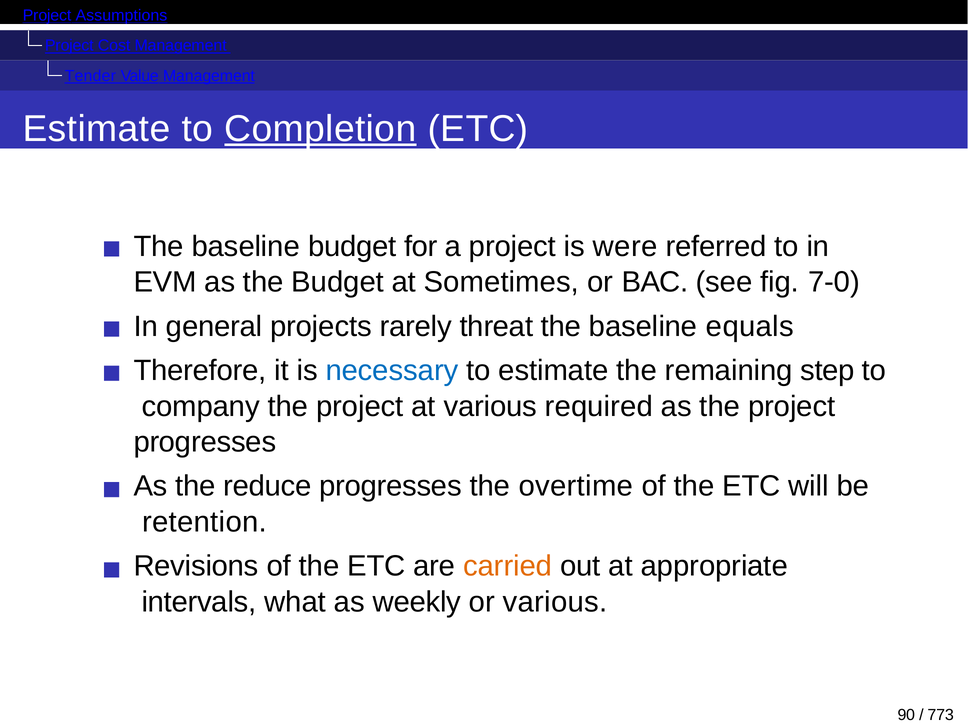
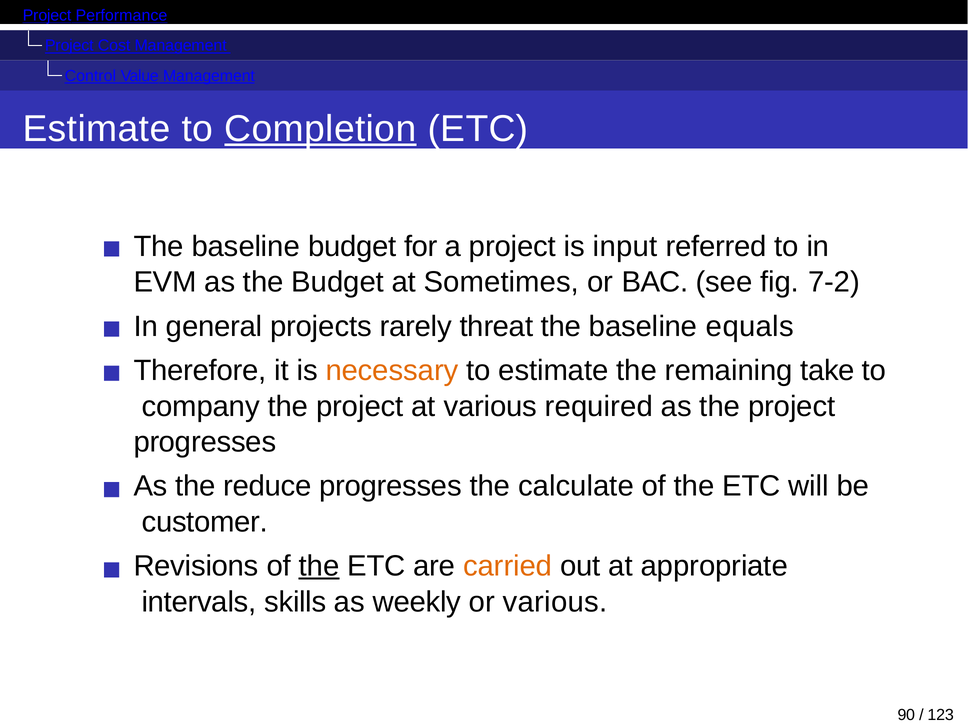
Assumptions: Assumptions -> Performance
Tender: Tender -> Control
were: were -> input
7-0: 7-0 -> 7-2
necessary colour: blue -> orange
step: step -> take
overtime: overtime -> calculate
retention: retention -> customer
the at (319, 566) underline: none -> present
what: what -> skills
773: 773 -> 123
